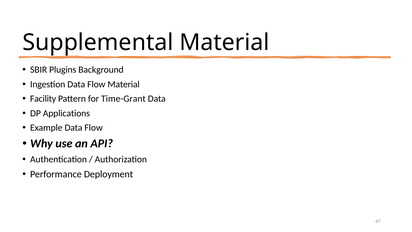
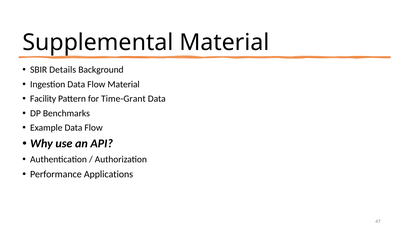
Plugins: Plugins -> Details
Applications: Applications -> Benchmarks
Deployment: Deployment -> Applications
